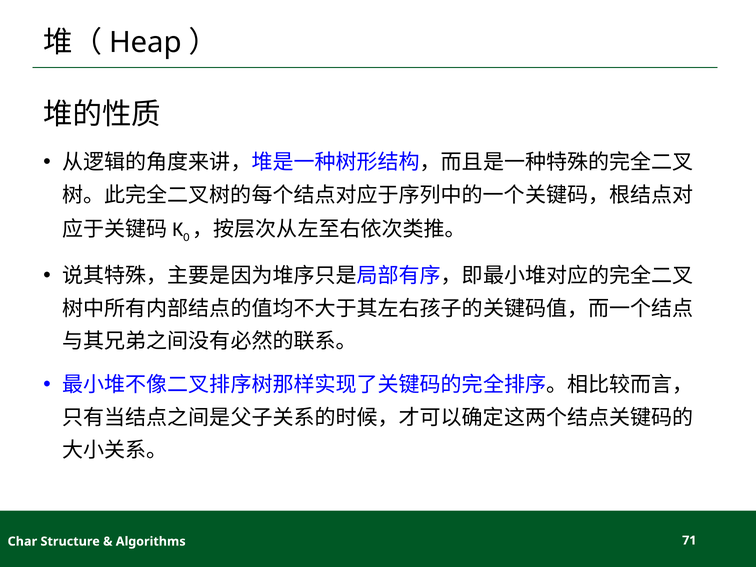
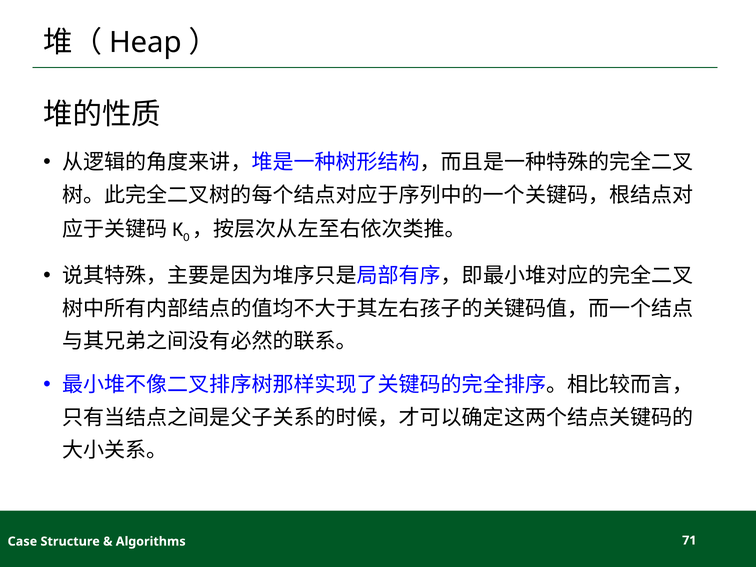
Char: Char -> Case
